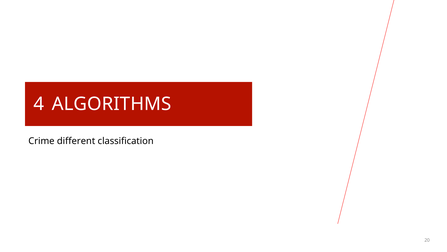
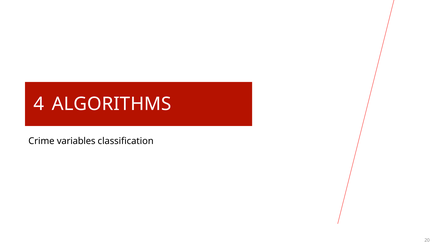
different: different -> variables
